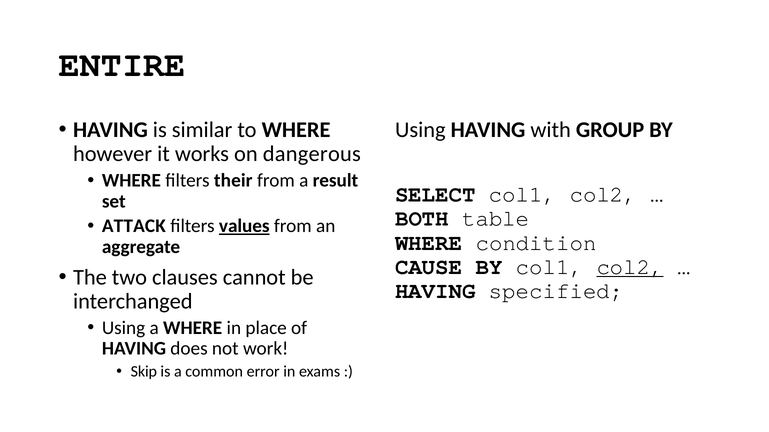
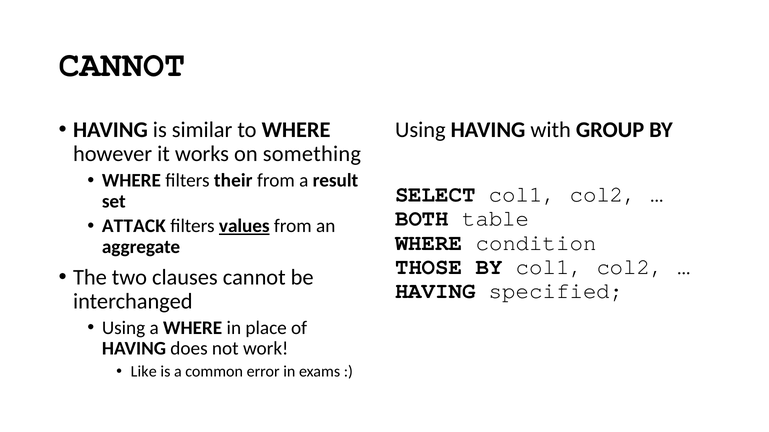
ENTIRE at (122, 65): ENTIRE -> CANNOT
dangerous: dangerous -> something
CAUSE: CAUSE -> THOSE
col2 at (630, 267) underline: present -> none
Skip: Skip -> Like
